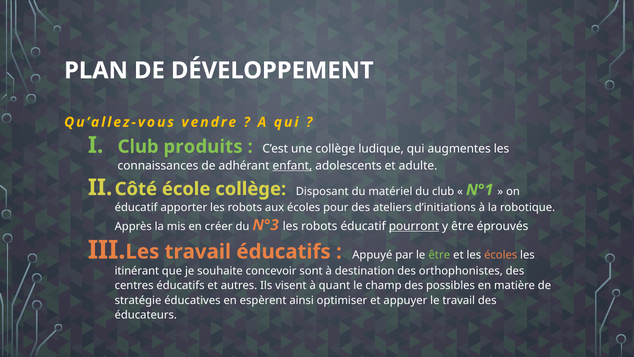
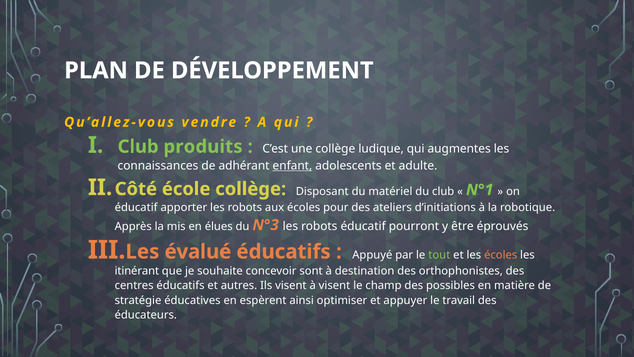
créer: créer -> élues
pourront underline: present -> none
Les travail: travail -> évalué
le être: être -> tout
à quant: quant -> visent
